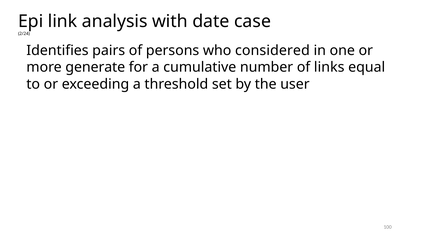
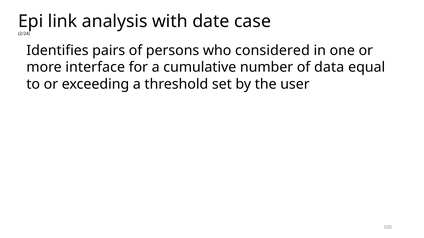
generate: generate -> interface
links: links -> data
